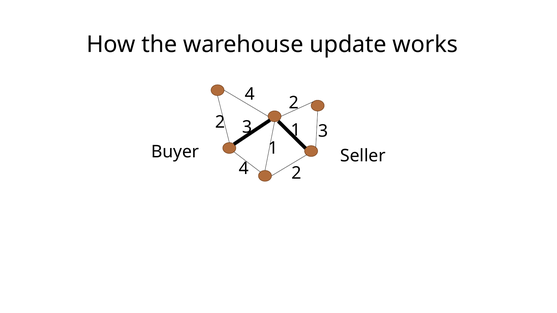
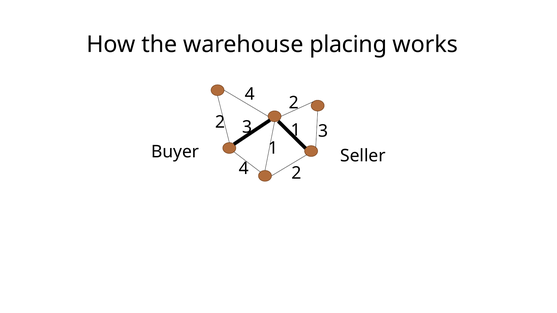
update: update -> placing
